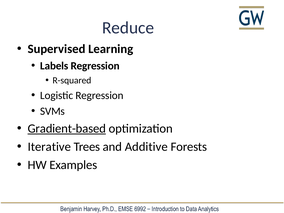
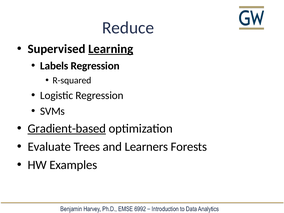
Learning underline: none -> present
Iterative: Iterative -> Evaluate
Additive: Additive -> Learners
